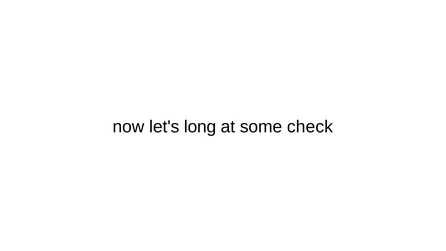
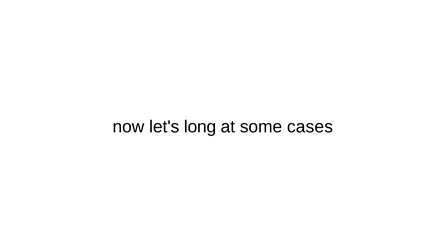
check: check -> cases
